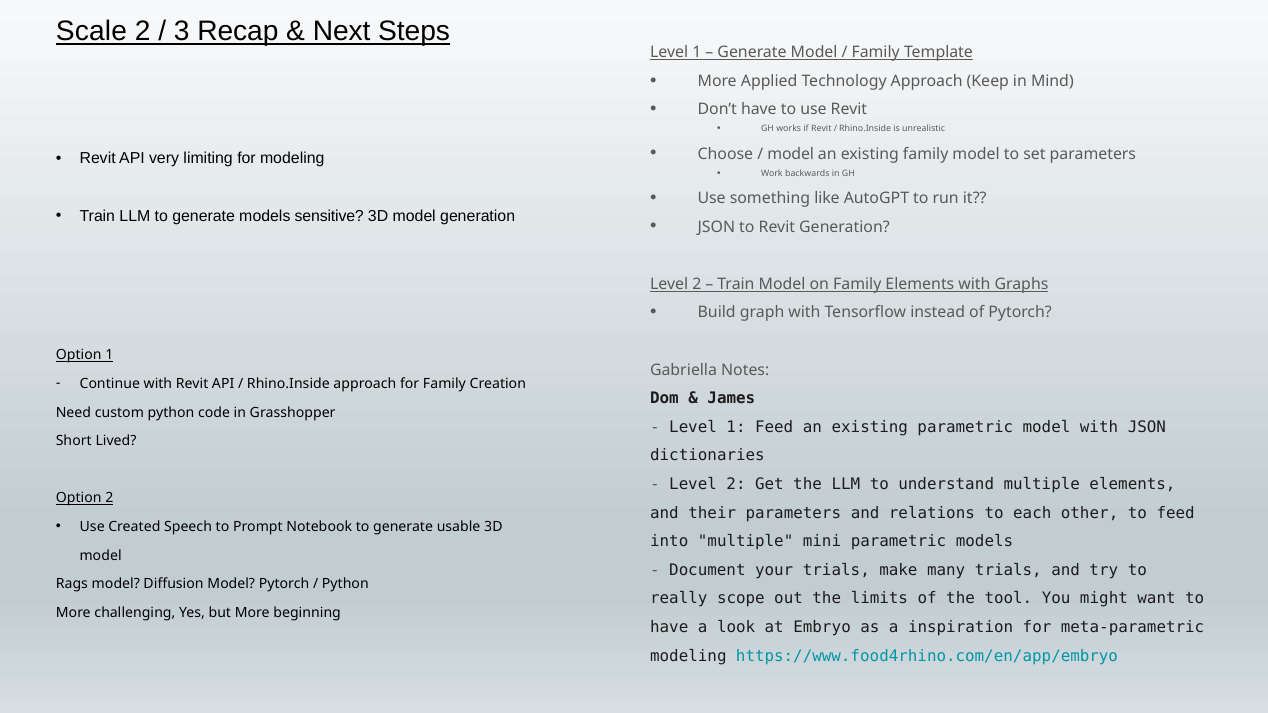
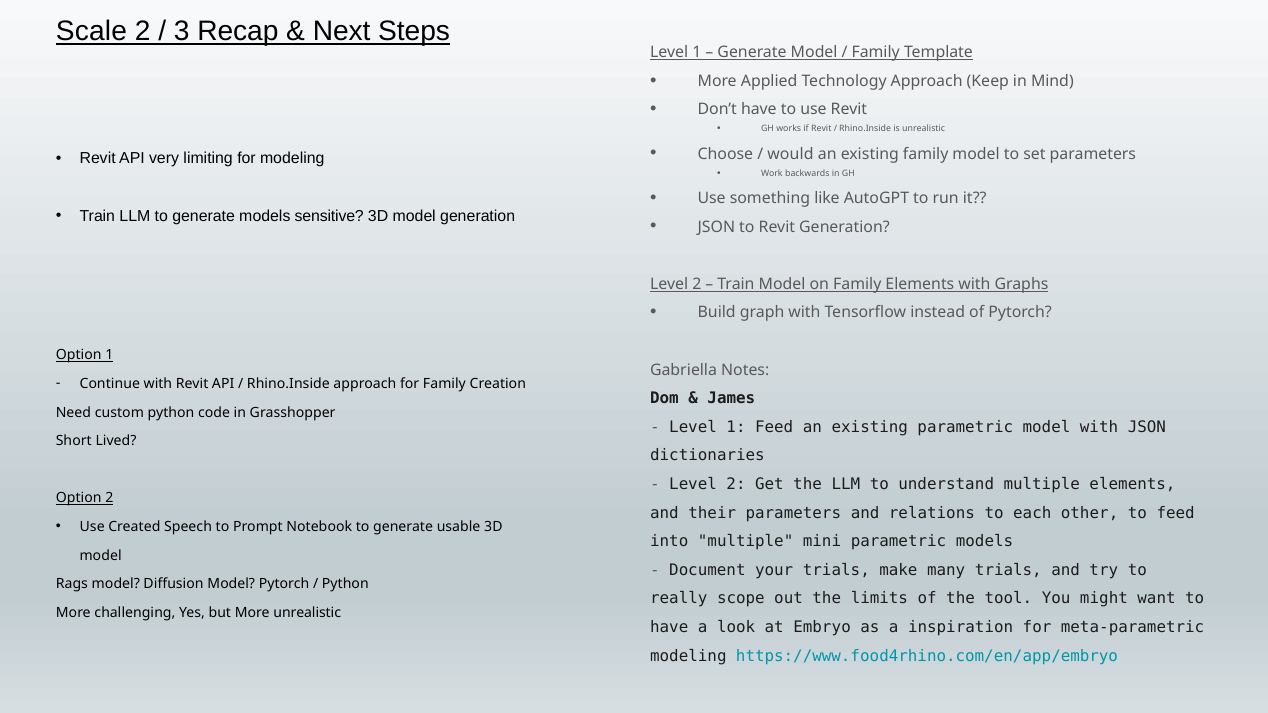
model at (791, 154): model -> would
More beginning: beginning -> unrealistic
